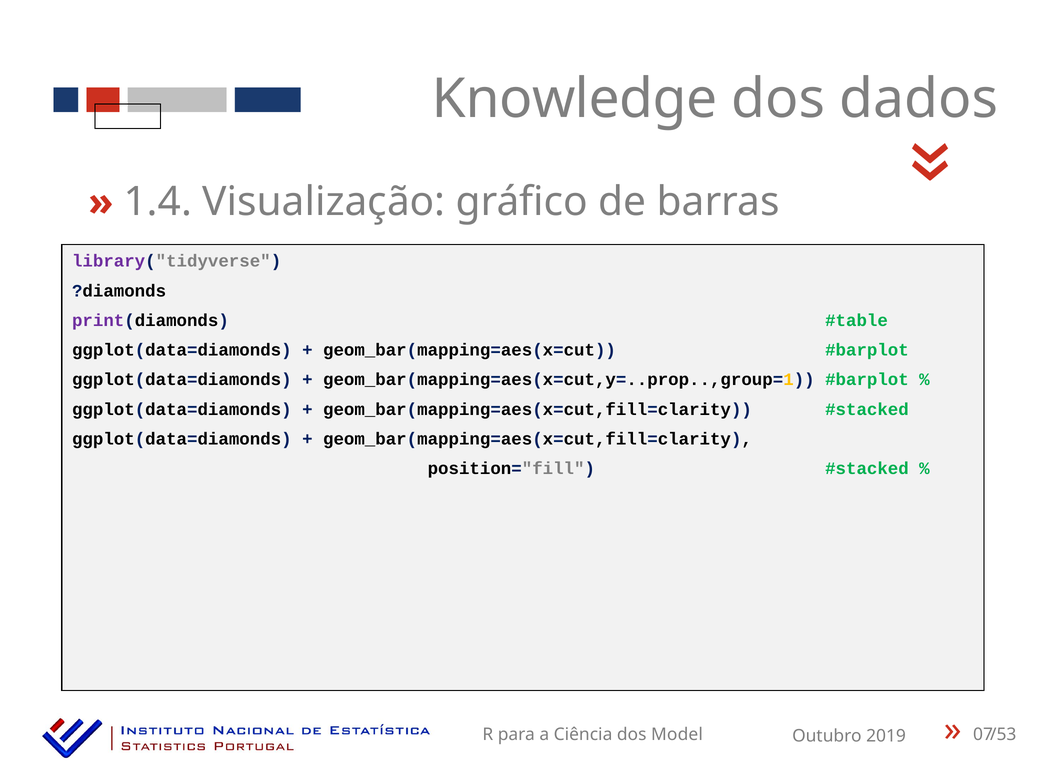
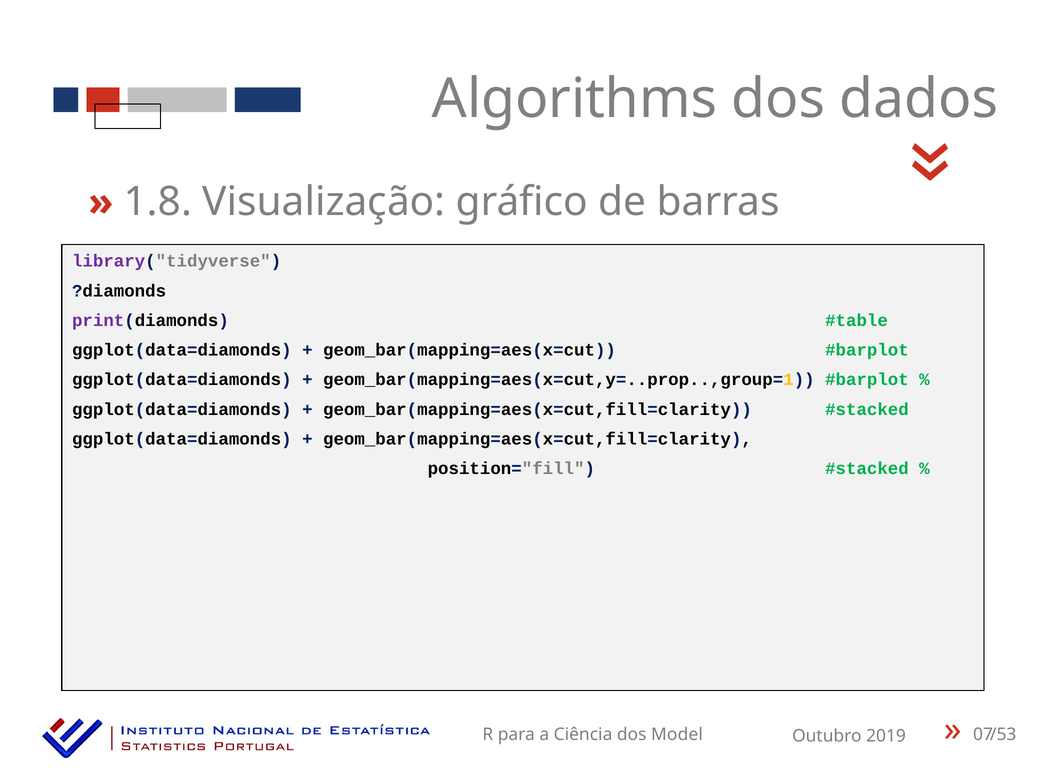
Knowledge: Knowledge -> Algorithms
1.4: 1.4 -> 1.8
